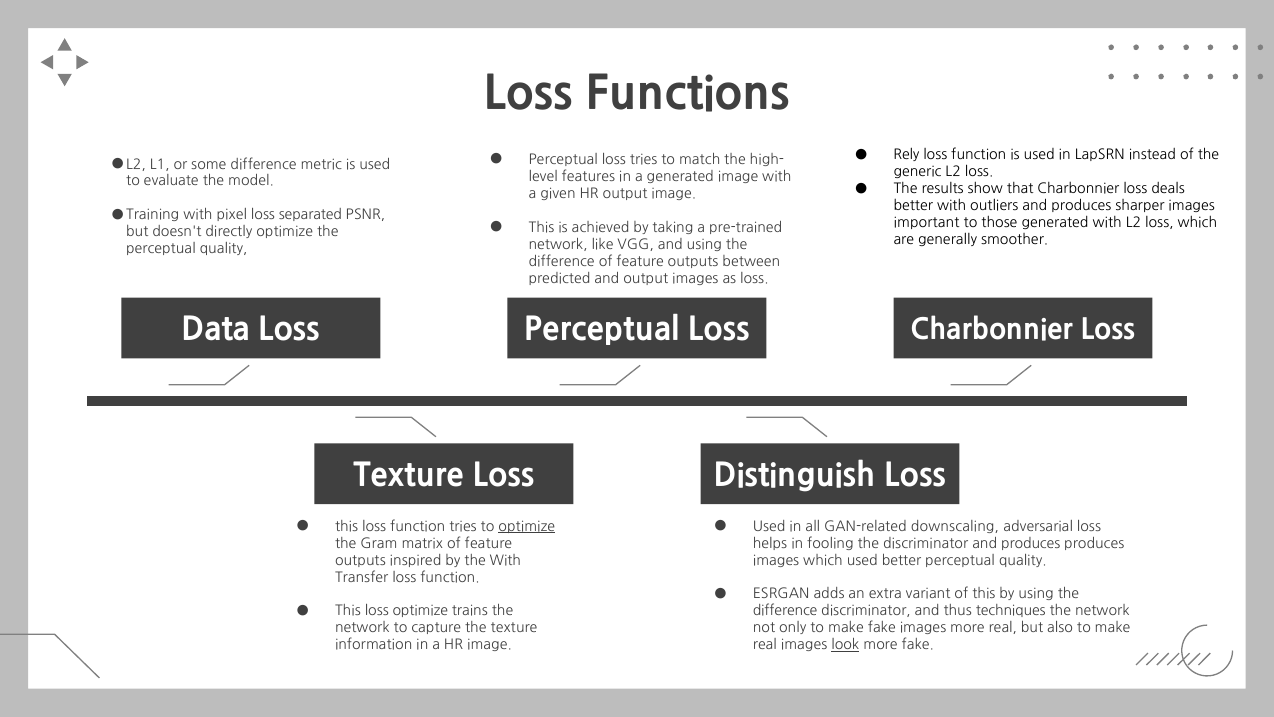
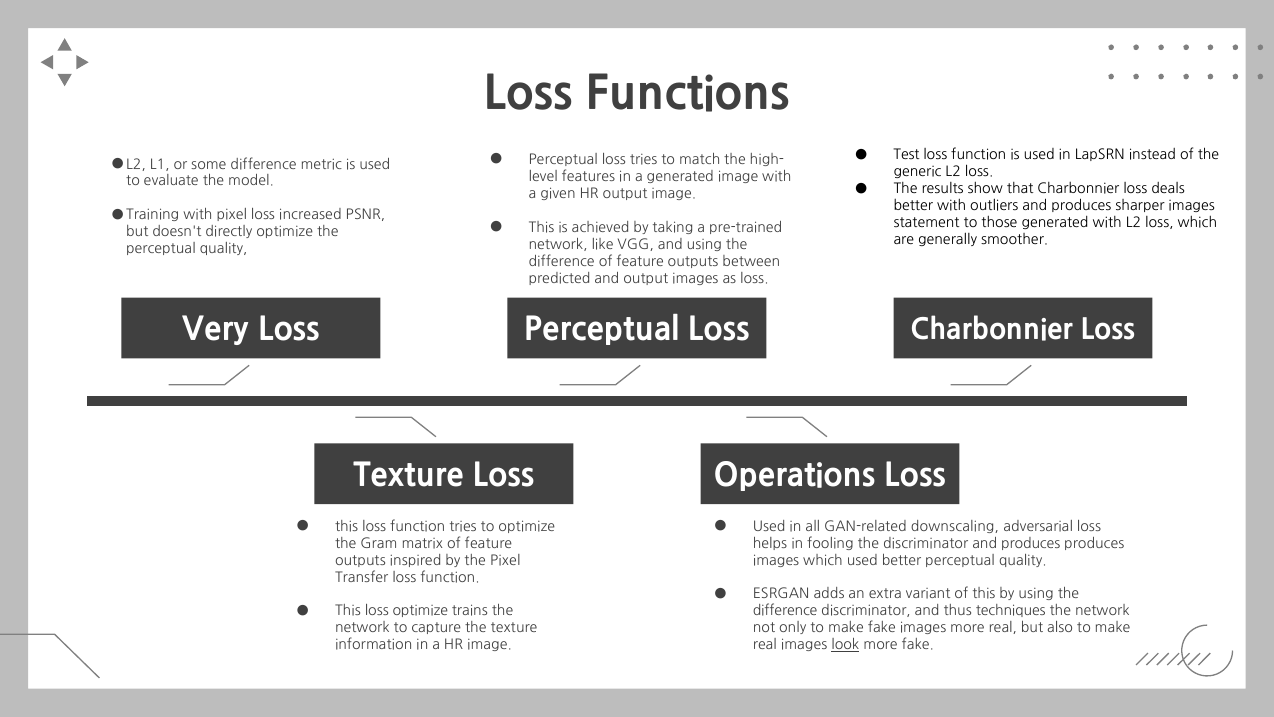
Rely: Rely -> Test
separated: separated -> increased
important: important -> statement
Data: Data -> Very
Distinguish: Distinguish -> Operations
optimize at (527, 526) underline: present -> none
the With: With -> Pixel
